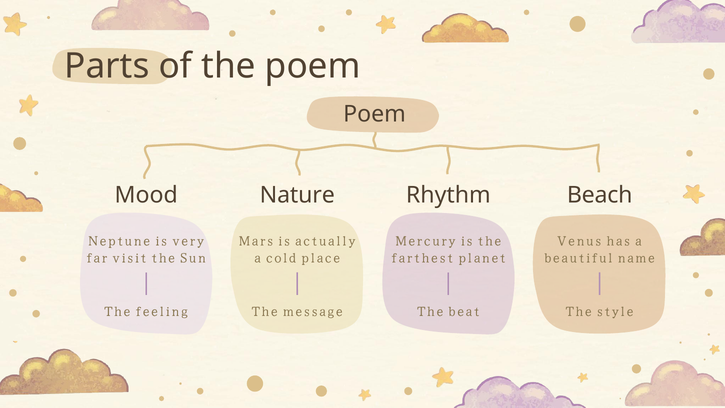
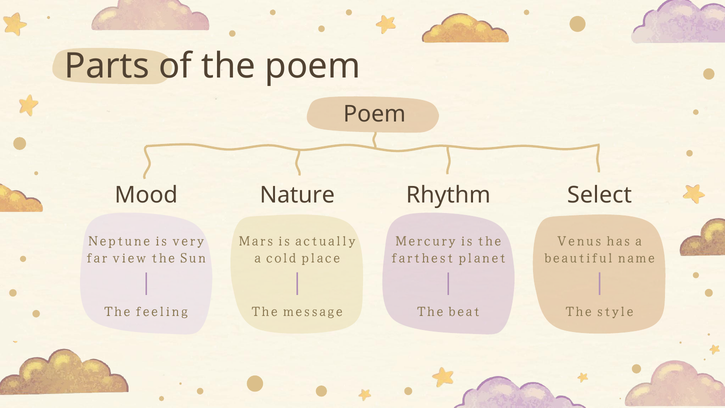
Beach: Beach -> Select
visit: visit -> view
